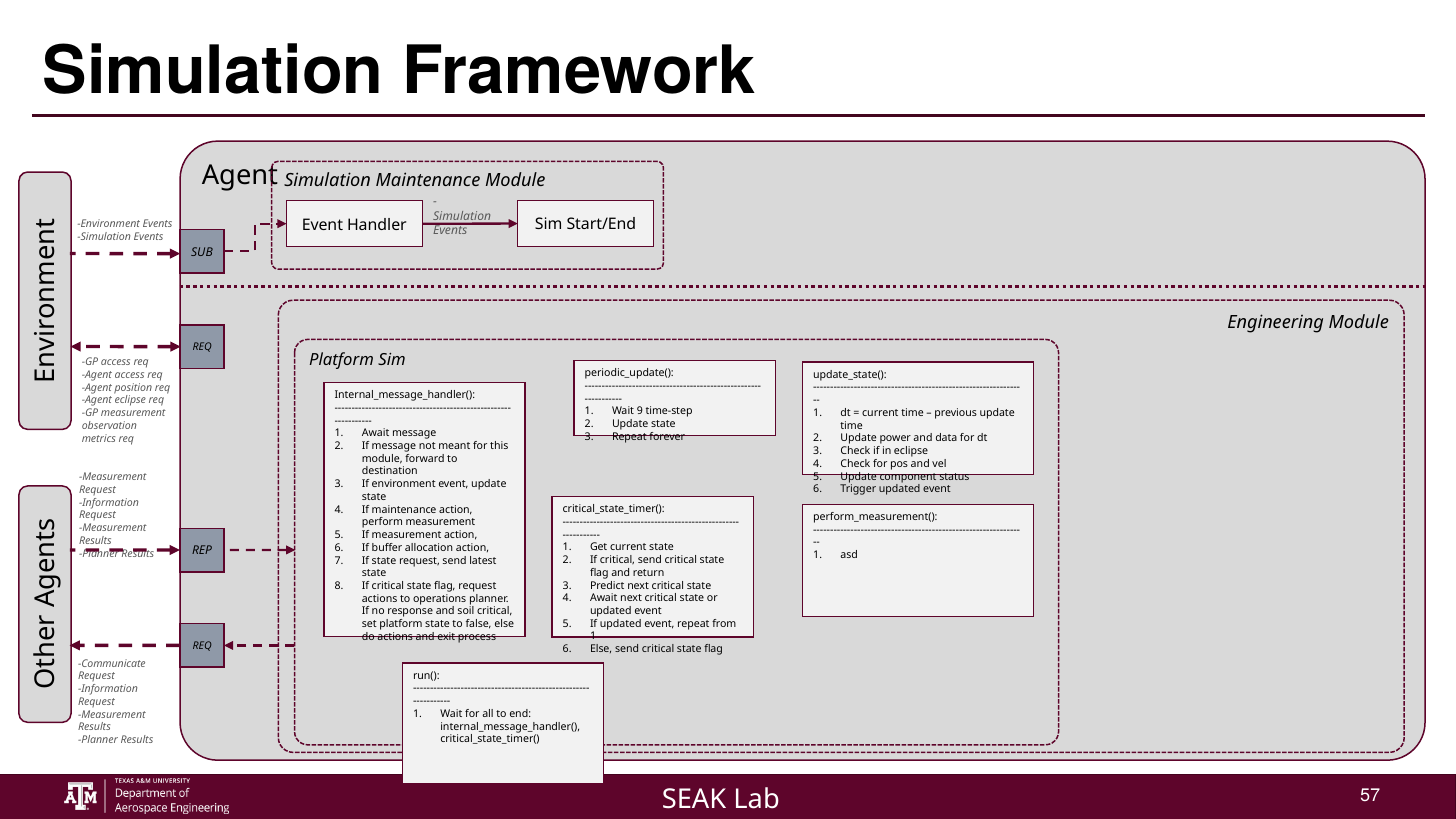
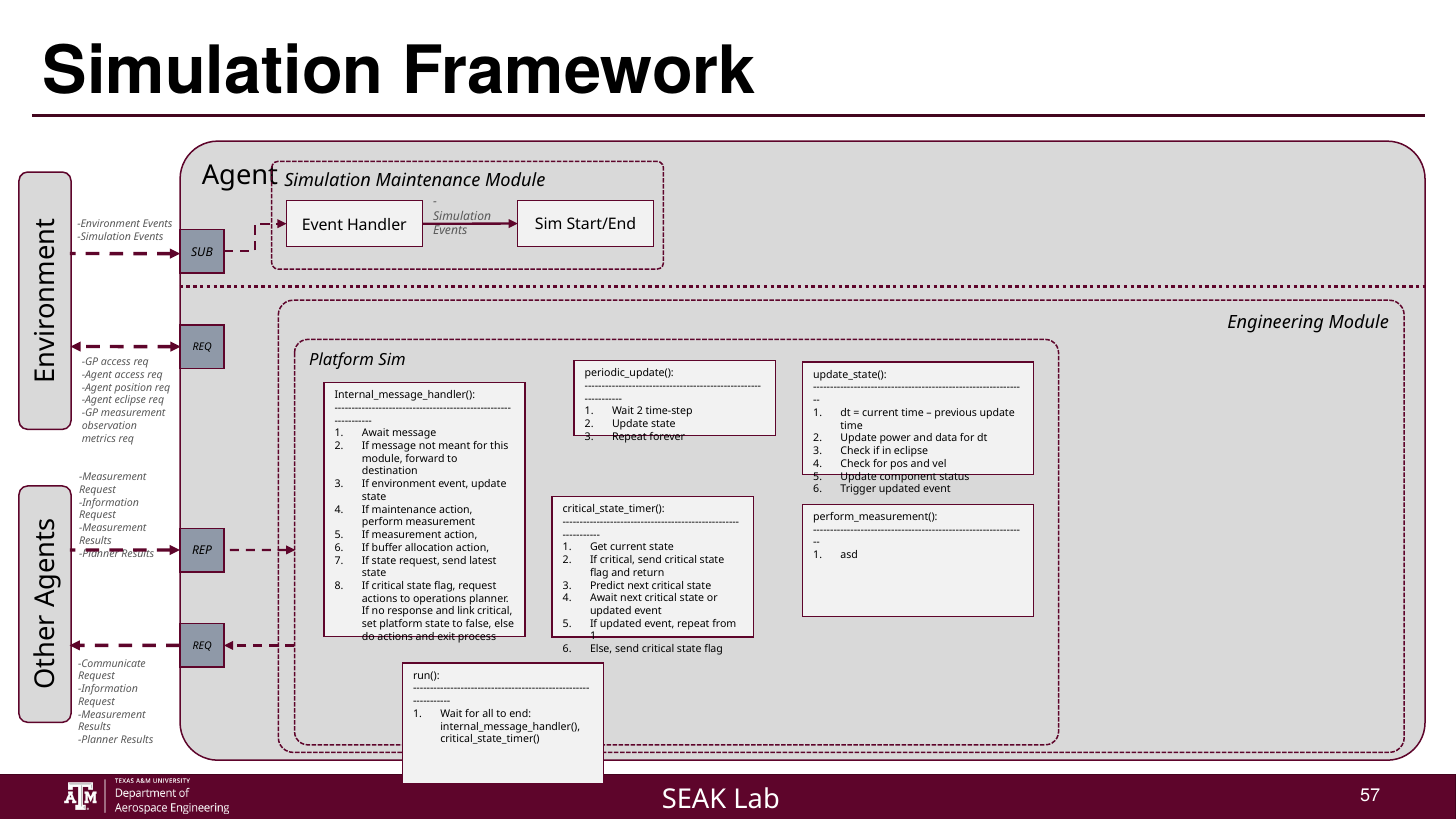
Wait 9: 9 -> 2
soil: soil -> link
